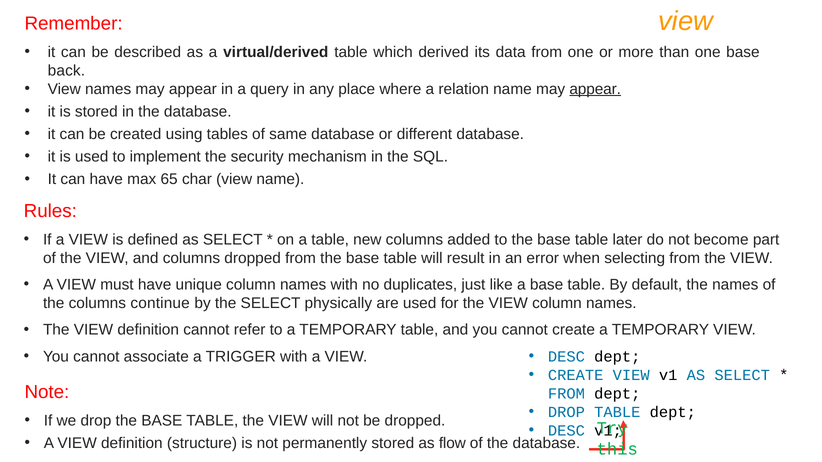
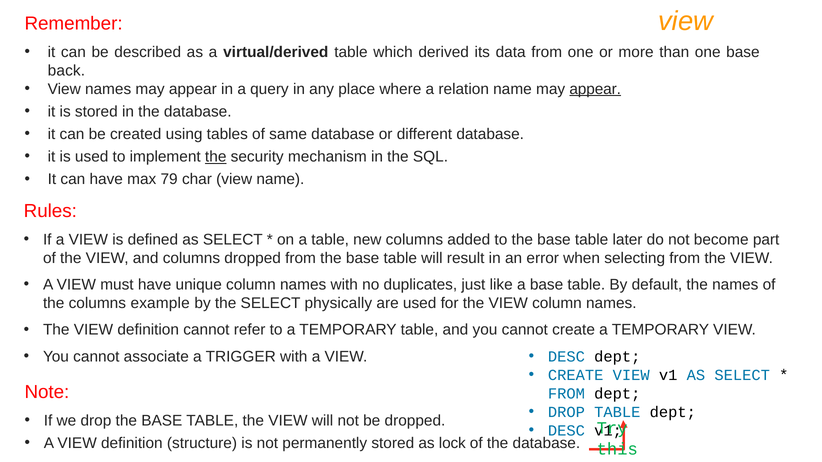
the at (216, 157) underline: none -> present
65: 65 -> 79
continue: continue -> example
flow: flow -> lock
